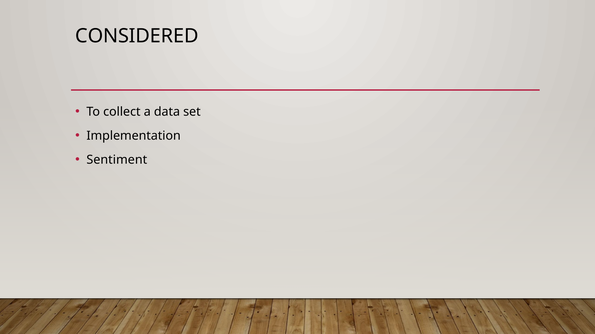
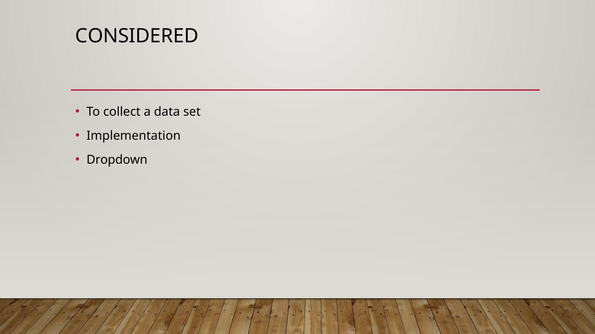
Sentiment: Sentiment -> Dropdown
